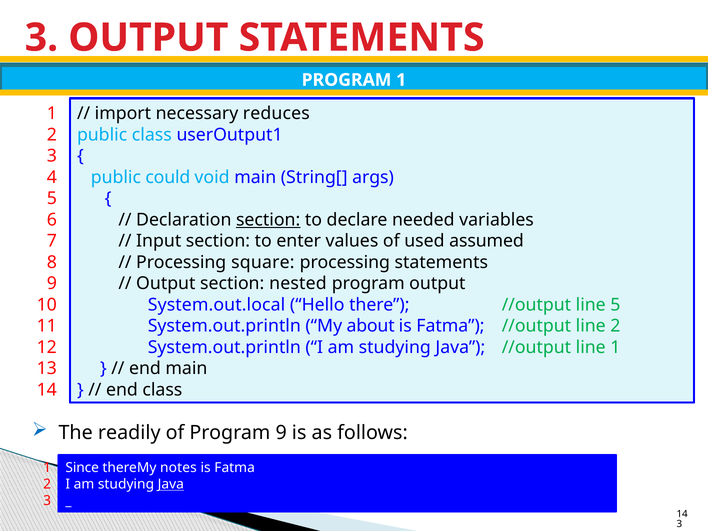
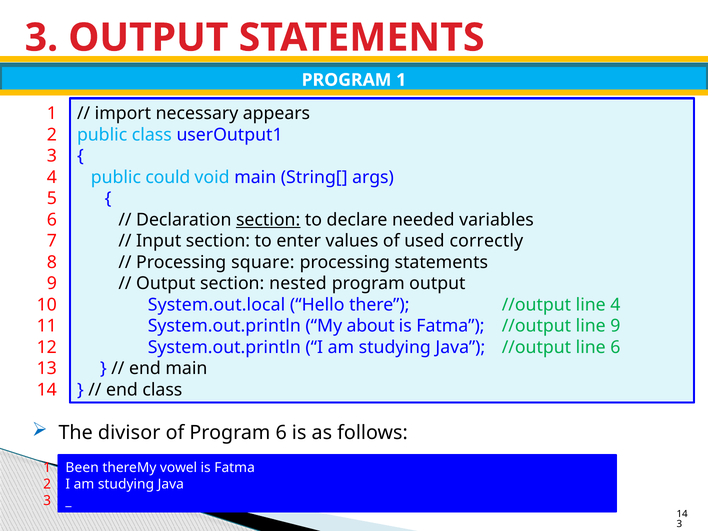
reduces: reduces -> appears
assumed: assumed -> correctly
line 5: 5 -> 4
line 2: 2 -> 9
line 1: 1 -> 6
readily: readily -> divisor
Program 9: 9 -> 6
Since: Since -> Been
notes: notes -> vowel
Java at (171, 484) underline: present -> none
